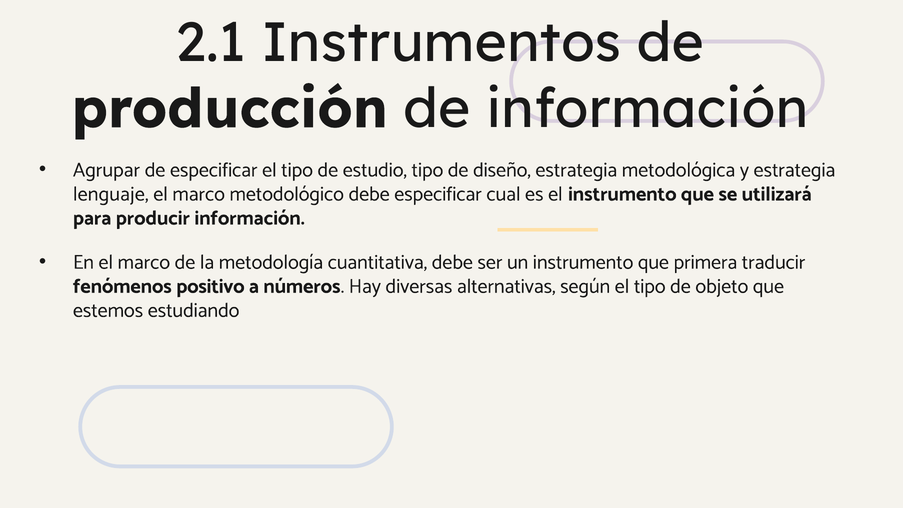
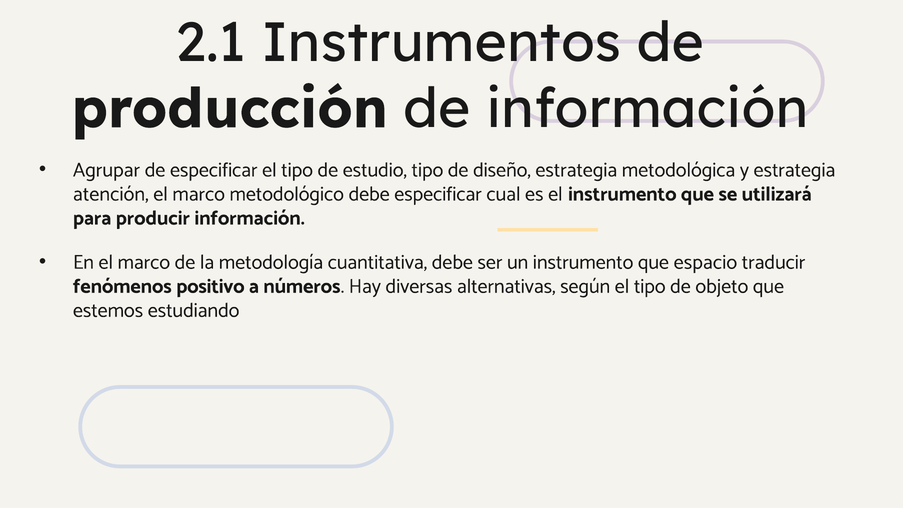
lenguaje: lenguaje -> atención
primera: primera -> espacio
